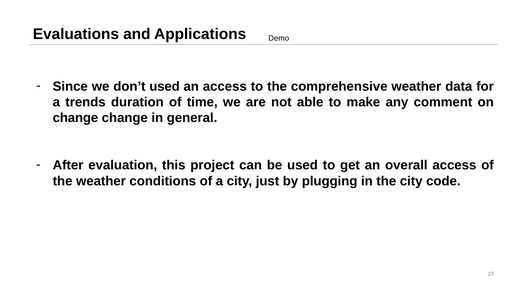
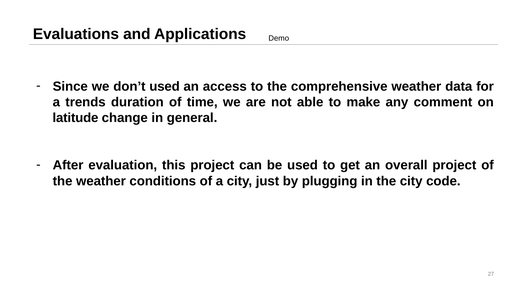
change at (75, 118): change -> latitude
overall access: access -> project
